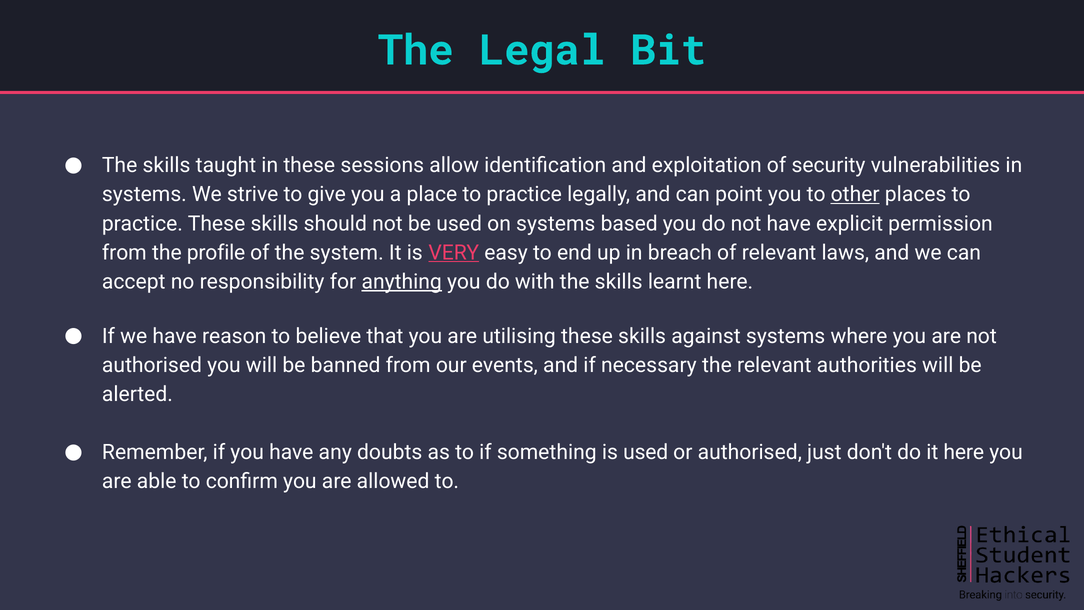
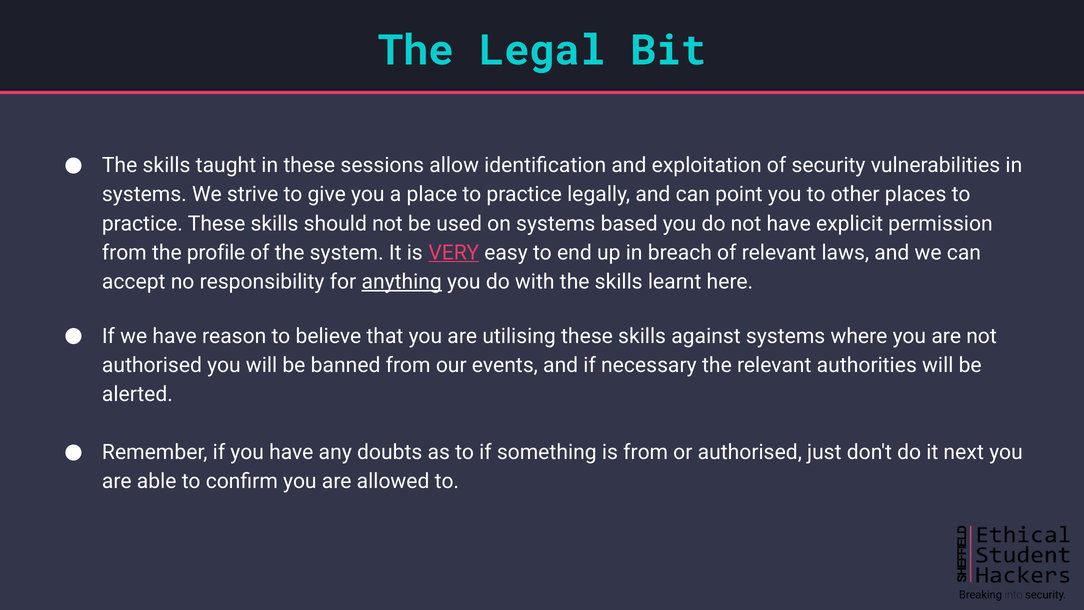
other underline: present -> none
is used: used -> from
it here: here -> next
